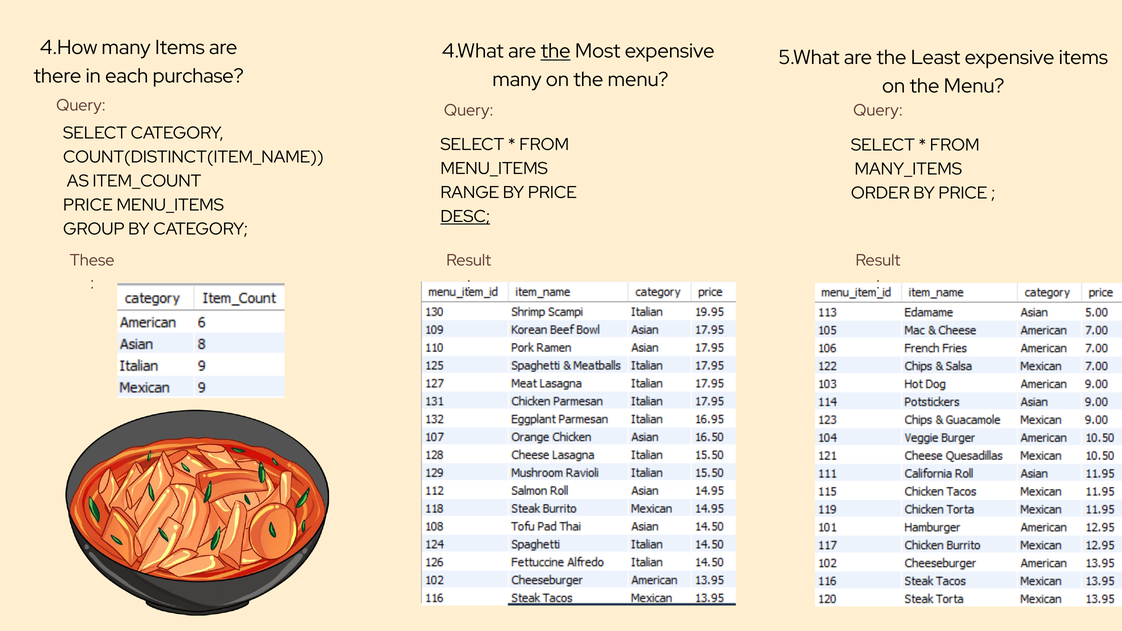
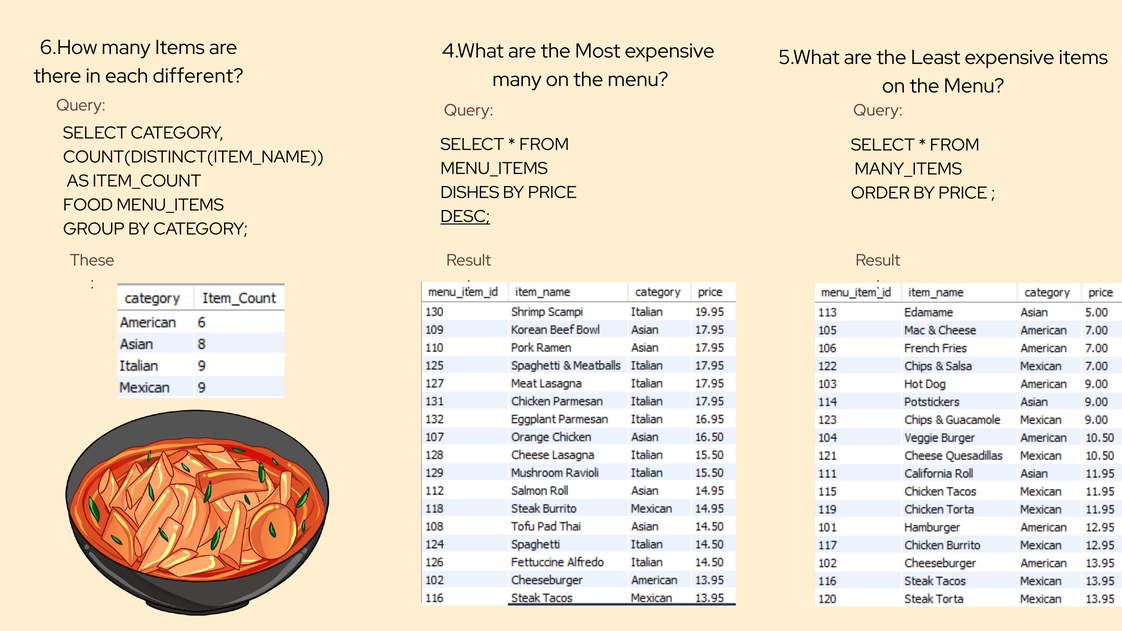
4.How: 4.How -> 6.How
the at (556, 51) underline: present -> none
purchase: purchase -> different
RANGE: RANGE -> DISHES
PRICE at (88, 205): PRICE -> FOOD
